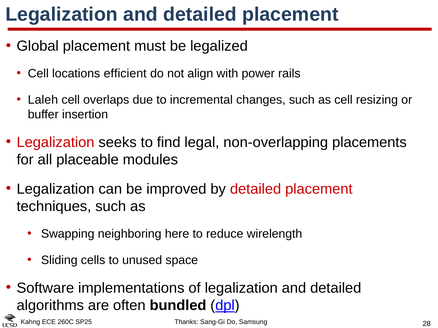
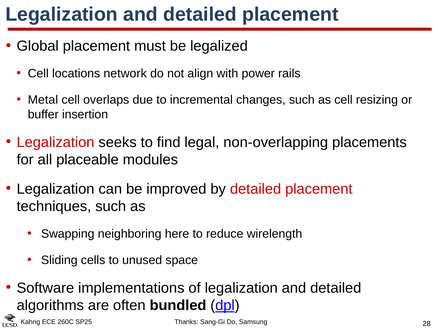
efficient: efficient -> network
Laleh: Laleh -> Metal
